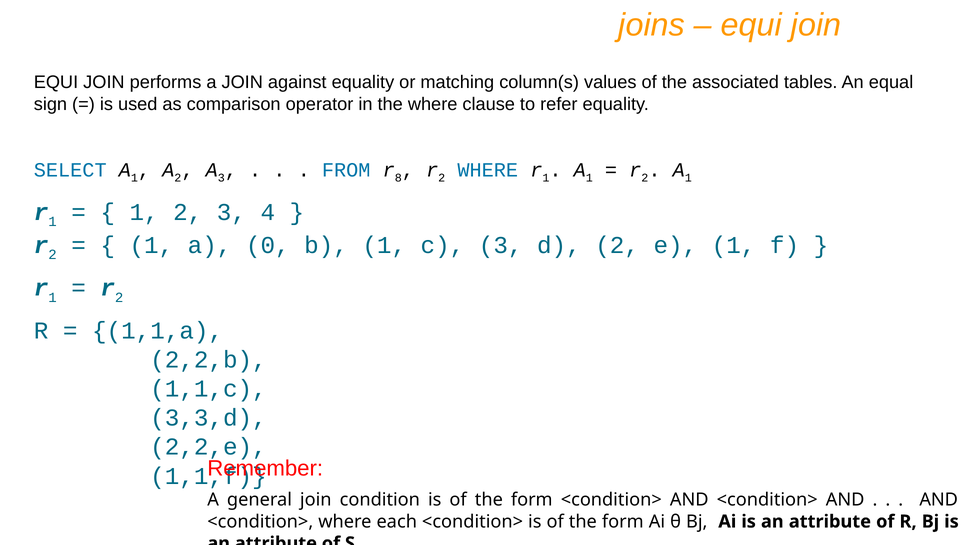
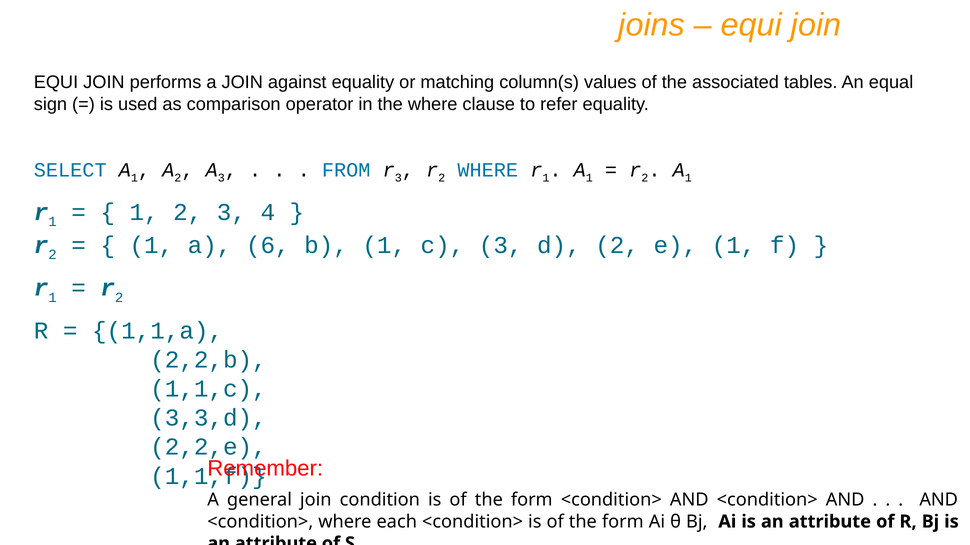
r 8: 8 -> 3
0: 0 -> 6
